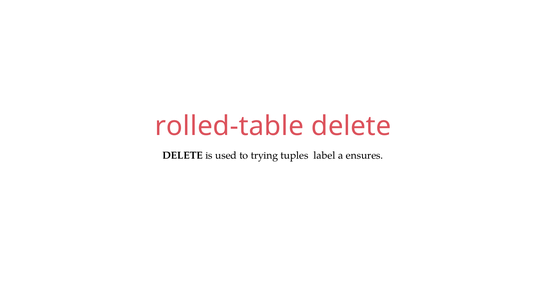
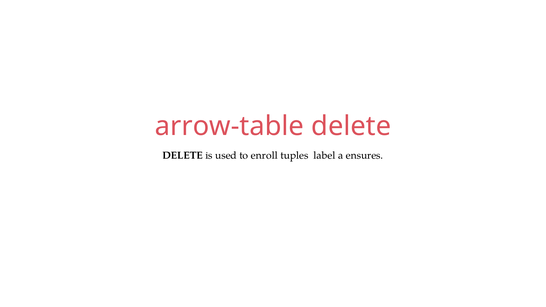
rolled-table: rolled-table -> arrow-table
trying: trying -> enroll
